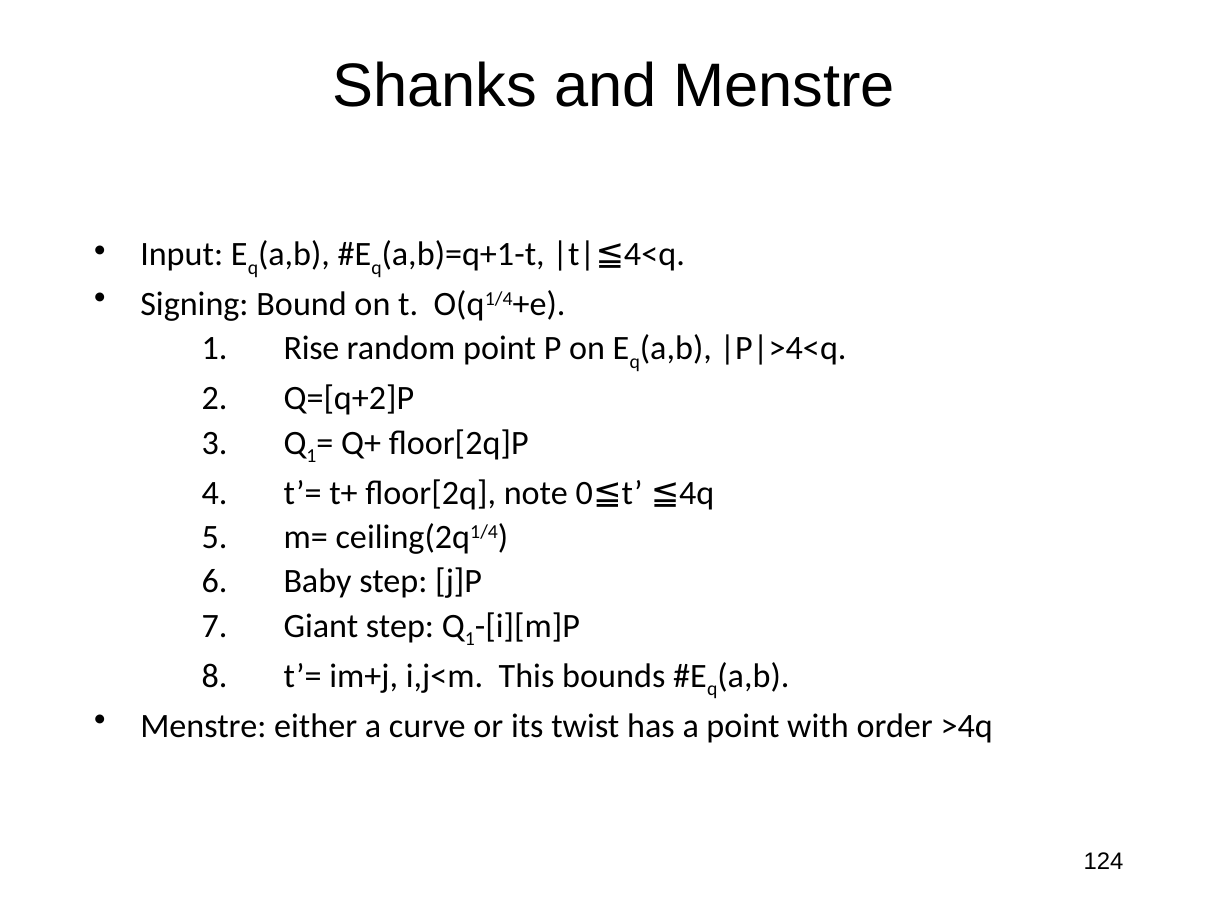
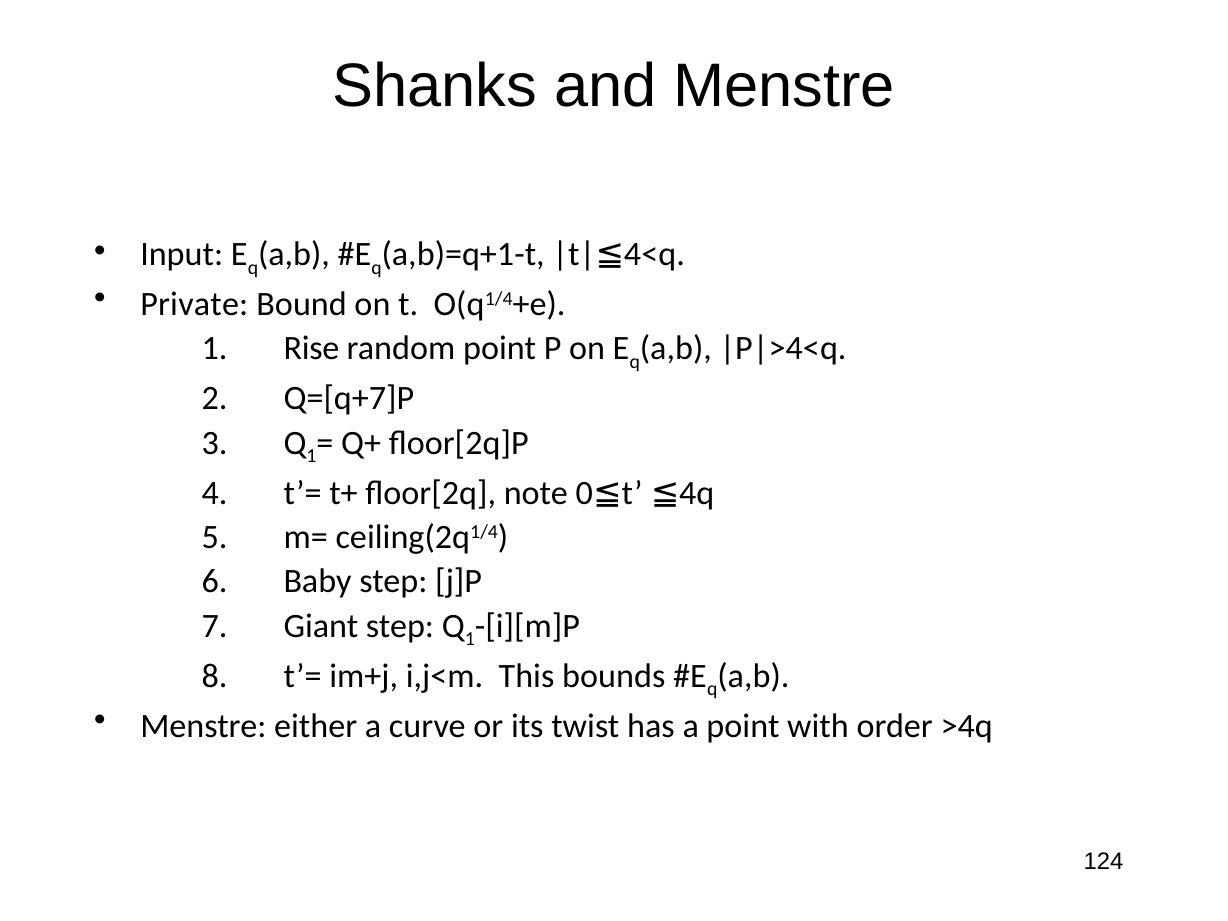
Signing: Signing -> Private
Q=[q+2]P: Q=[q+2]P -> Q=[q+7]P
